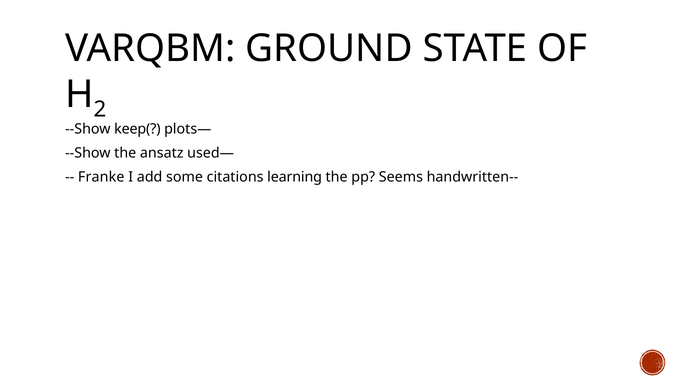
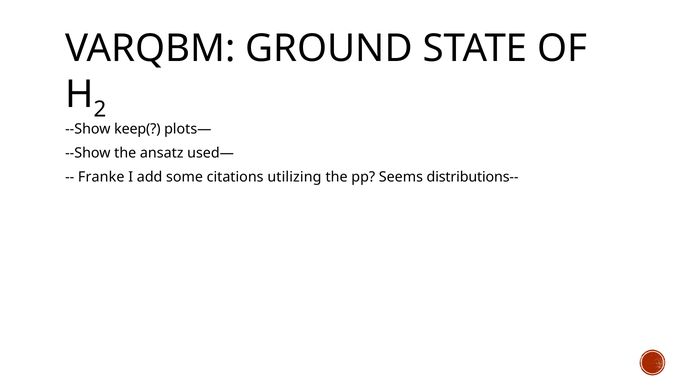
learning: learning -> utilizing
handwritten--: handwritten-- -> distributions--
